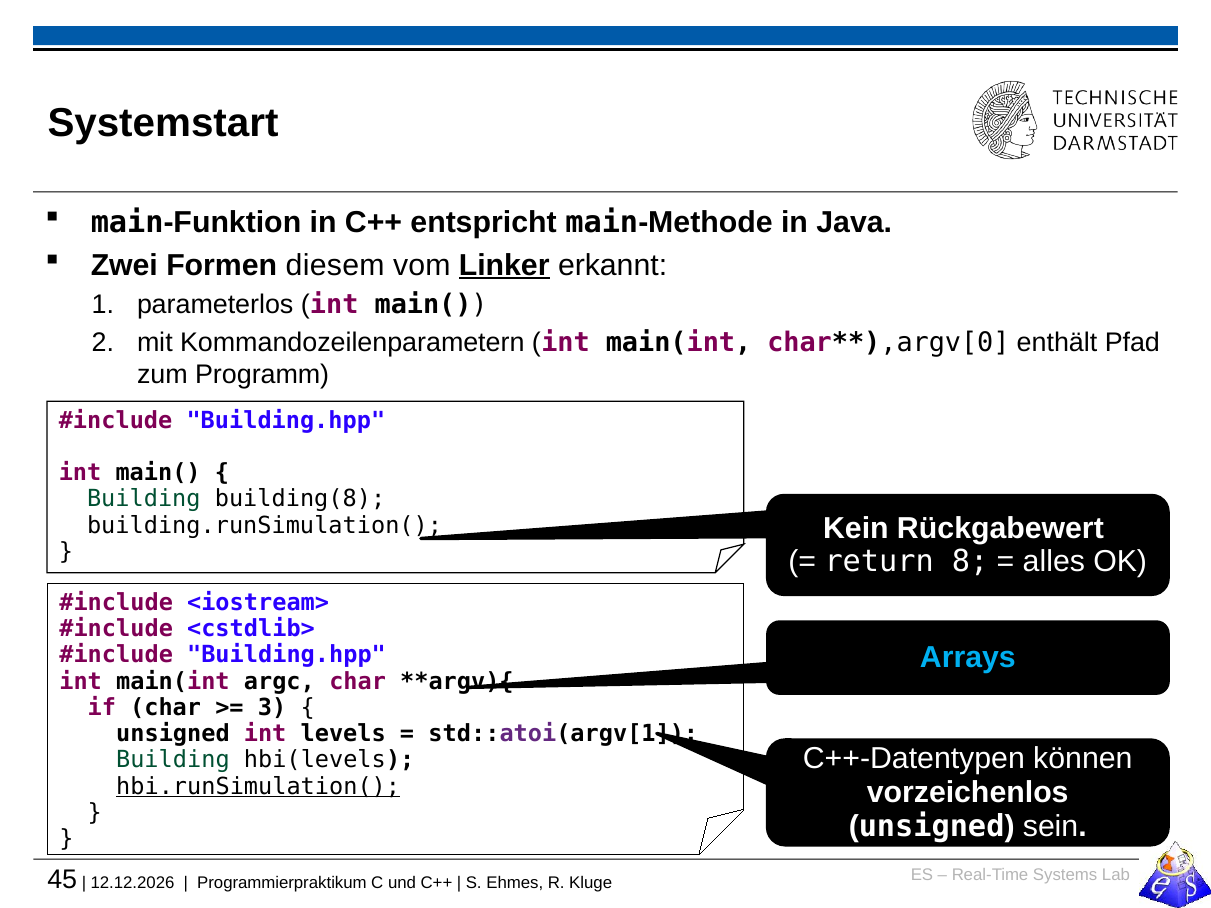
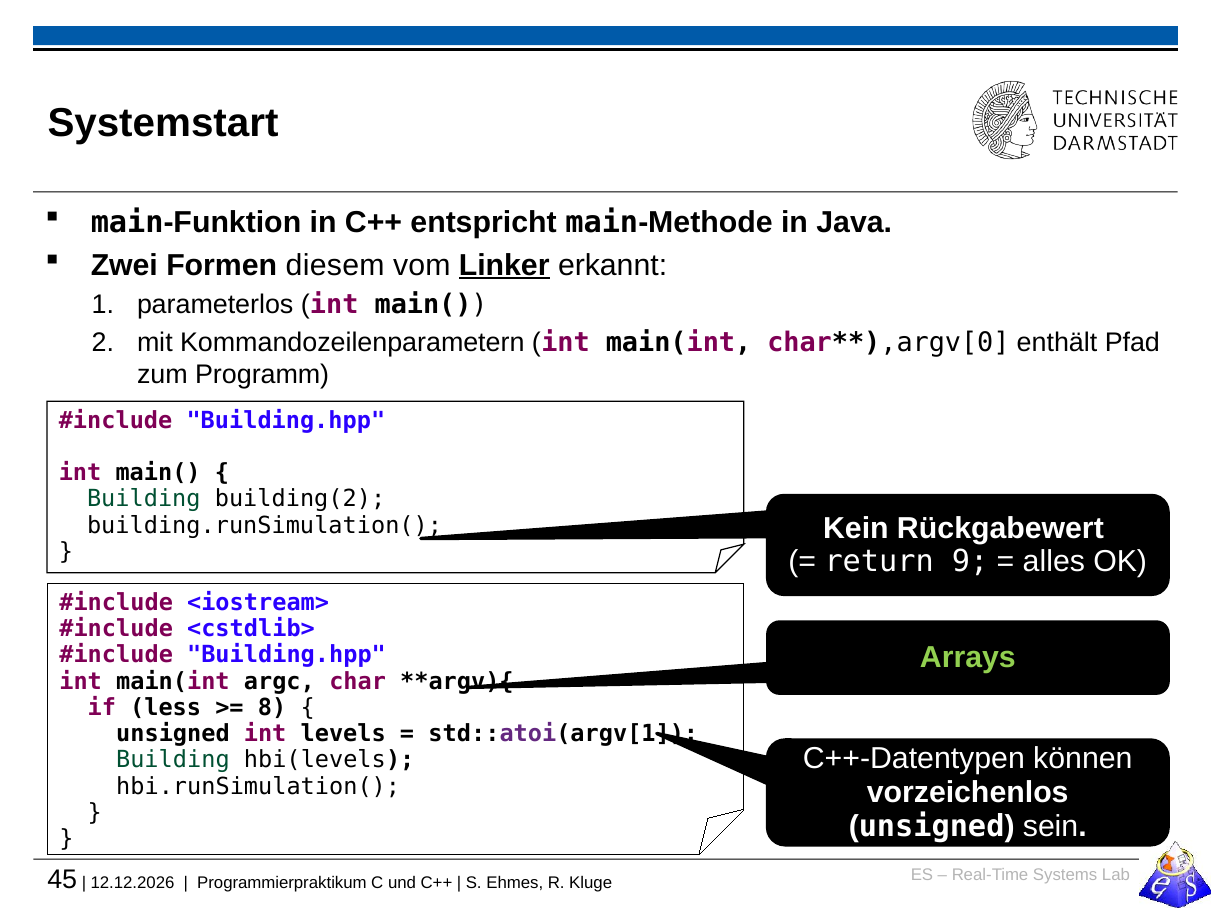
building(8: building(8 -> building(2
8: 8 -> 9
Arrays colour: light blue -> light green
if char: char -> less
3: 3 -> 8
hbi.runSimulation( underline: present -> none
